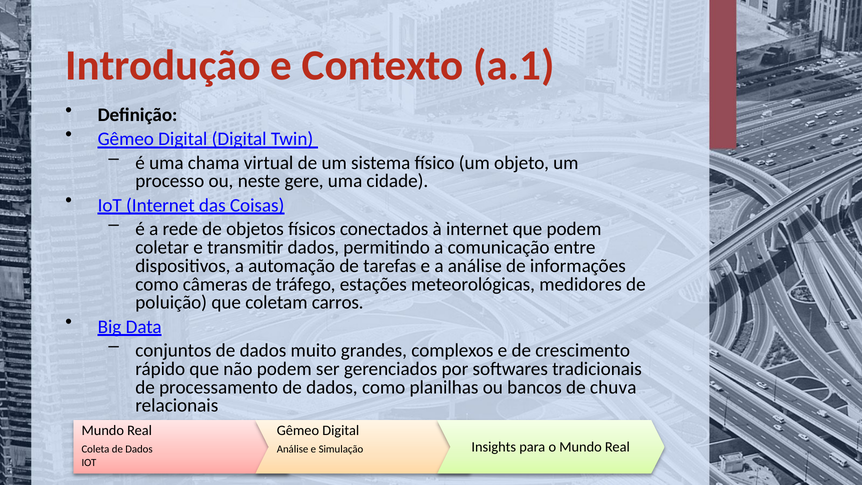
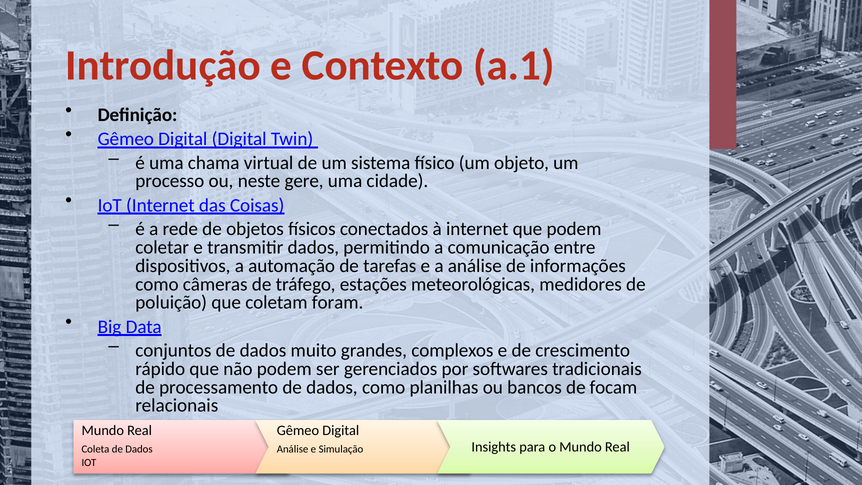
carros: carros -> foram
chuva: chuva -> focam
